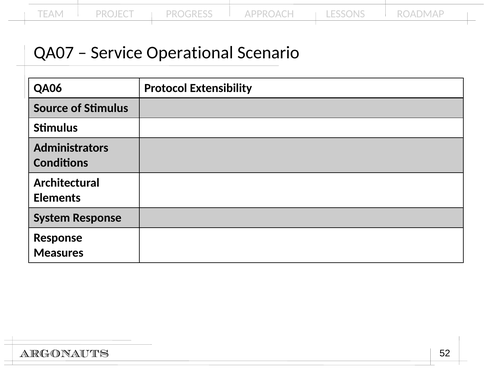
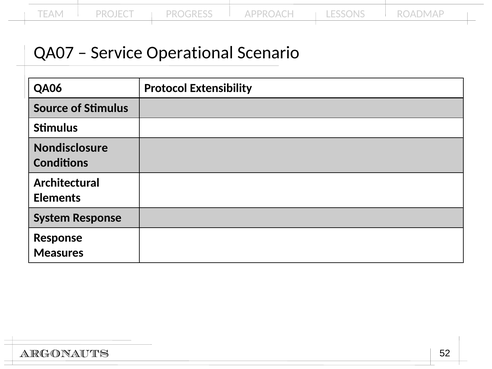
Administrators: Administrators -> Nondisclosure
